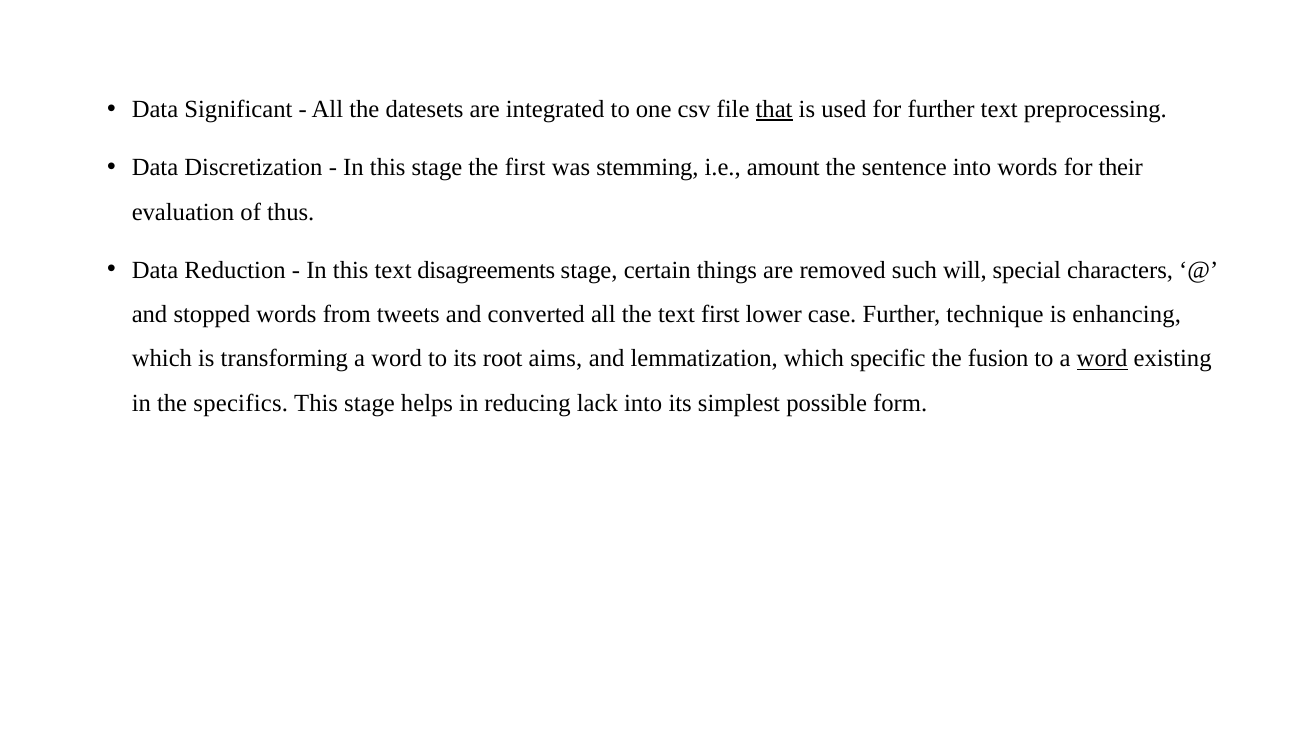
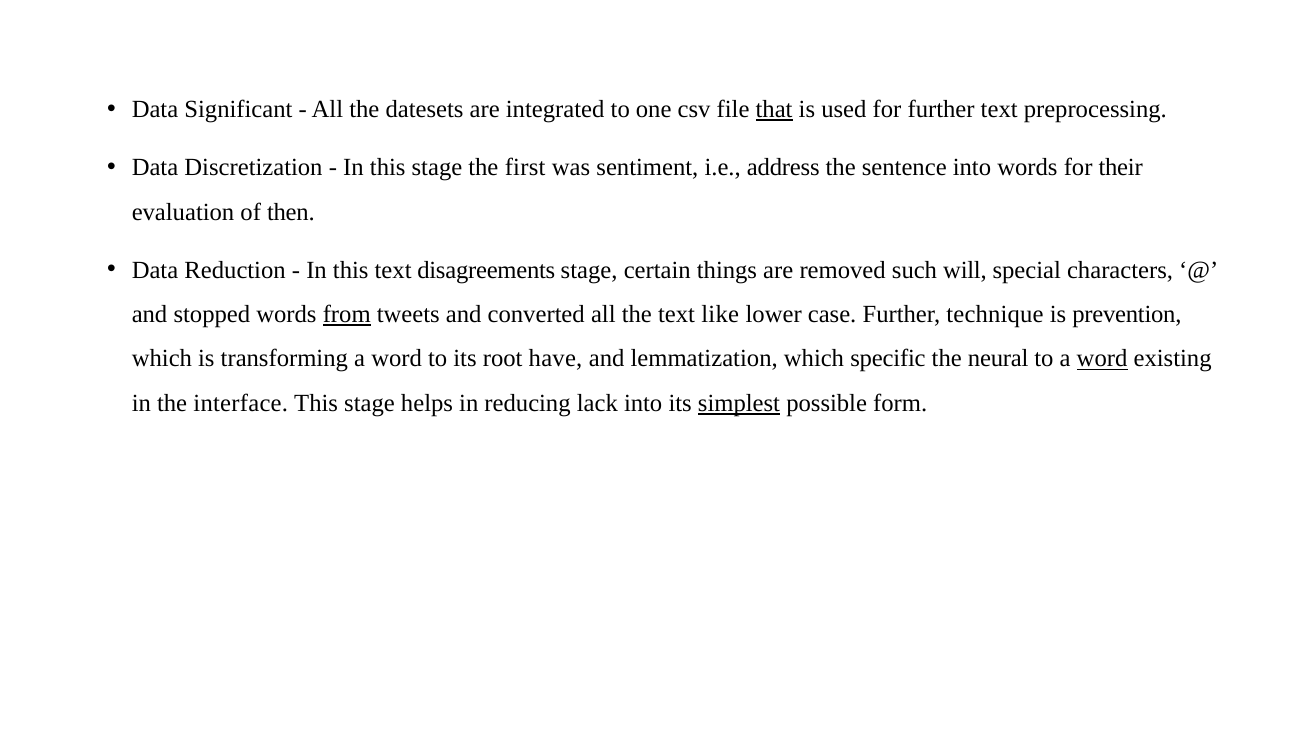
stemming: stemming -> sentiment
amount: amount -> address
thus: thus -> then
from underline: none -> present
text first: first -> like
enhancing: enhancing -> prevention
aims: aims -> have
fusion: fusion -> neural
specifics: specifics -> interface
simplest underline: none -> present
